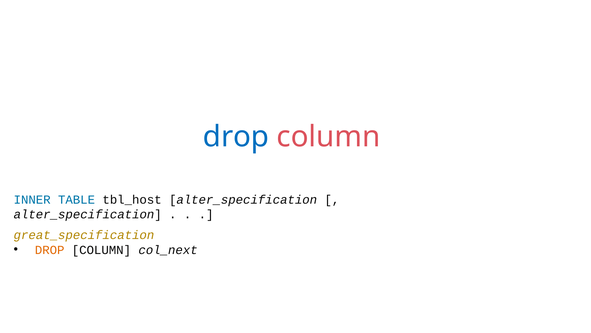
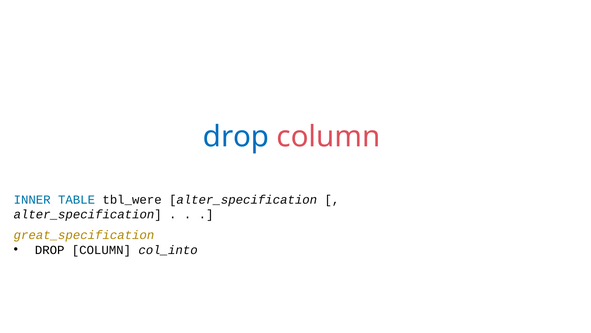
tbl_host: tbl_host -> tbl_were
DROP at (50, 250) colour: orange -> black
col_next: col_next -> col_into
